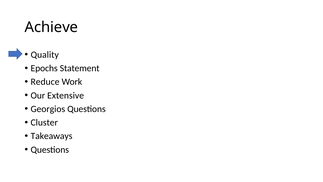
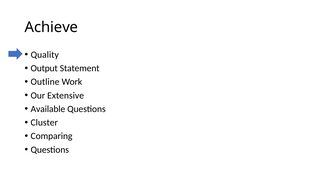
Epochs: Epochs -> Output
Reduce: Reduce -> Outline
Georgios: Georgios -> Available
Takeaways: Takeaways -> Comparing
